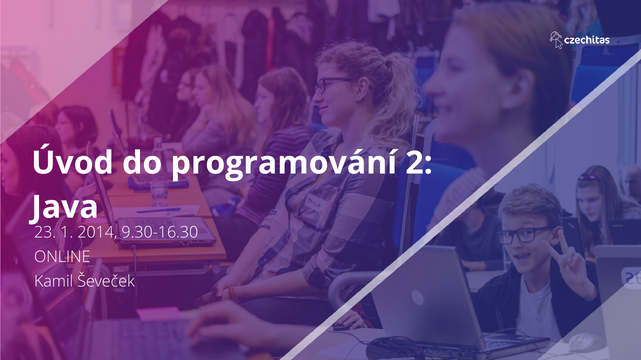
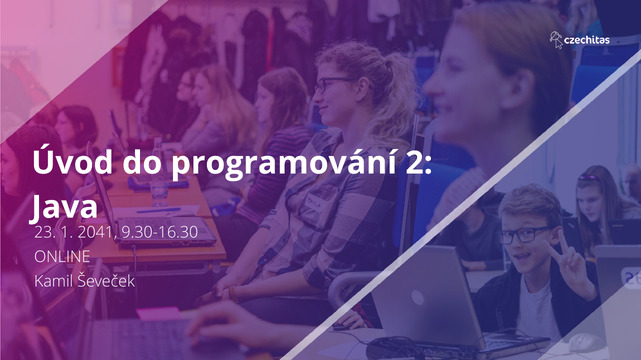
2014: 2014 -> 2041
